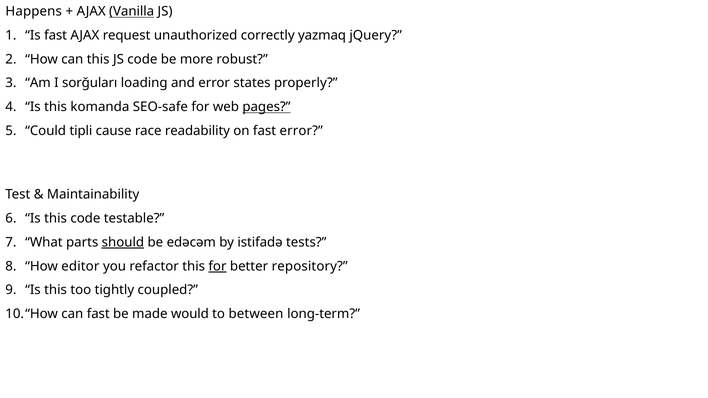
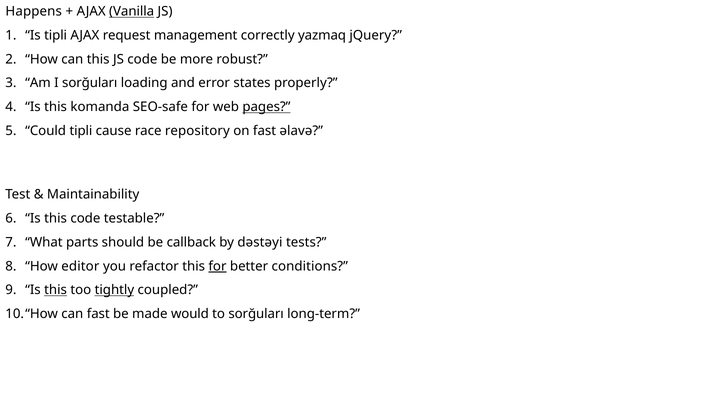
Is fast: fast -> tipli
unauthorized: unauthorized -> management
readability: readability -> repository
fast error: error -> əlavə
should underline: present -> none
edəcəm: edəcəm -> callback
istifadə: istifadə -> dəstəyi
repository: repository -> conditions
this at (56, 290) underline: none -> present
tightly underline: none -> present
to between: between -> sorğuları
